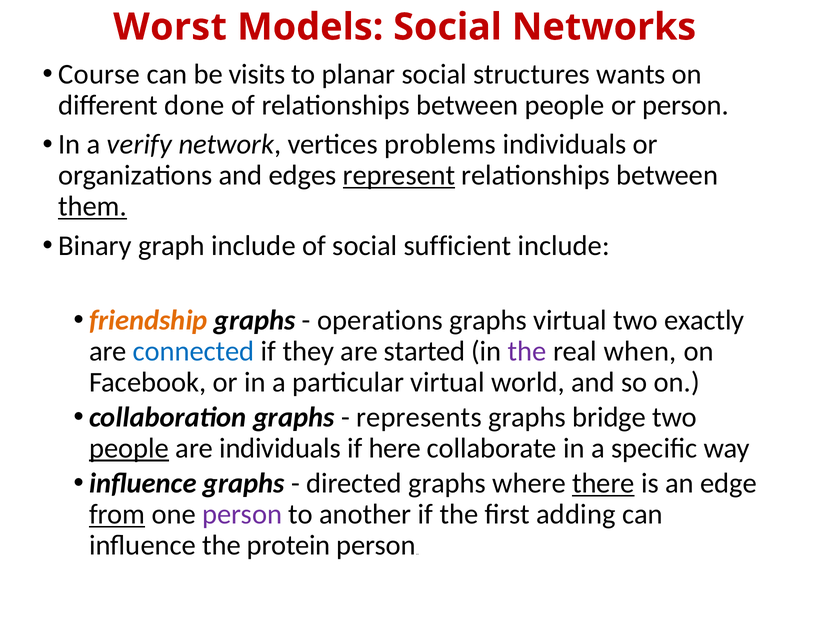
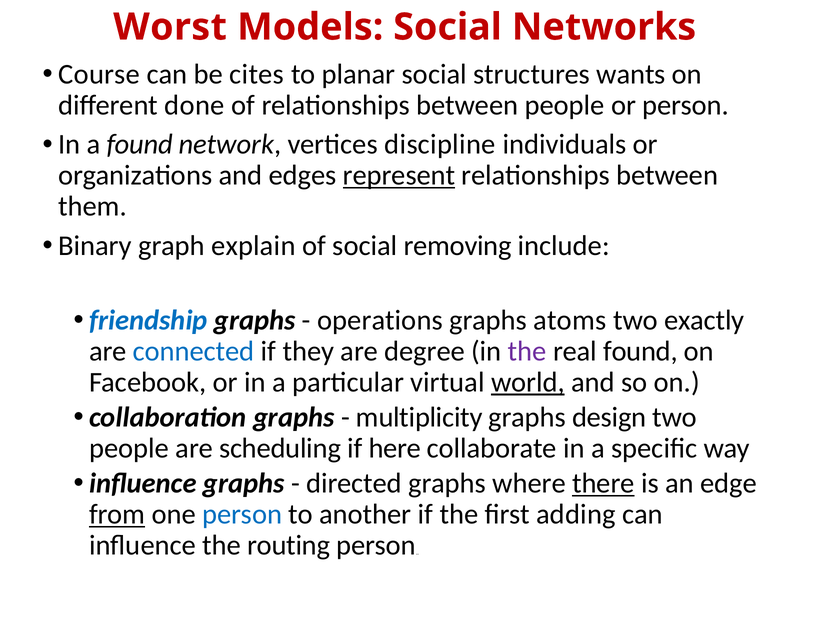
visits: visits -> cites
a verify: verify -> found
problems: problems -> discipline
them underline: present -> none
graph include: include -> explain
sufficient: sufficient -> removing
friendship colour: orange -> blue
graphs virtual: virtual -> atoms
started: started -> degree
real when: when -> found
world underline: none -> present
represents: represents -> multiplicity
bridge: bridge -> design
people at (129, 448) underline: present -> none
are individuals: individuals -> scheduling
person at (242, 514) colour: purple -> blue
protein: protein -> routing
